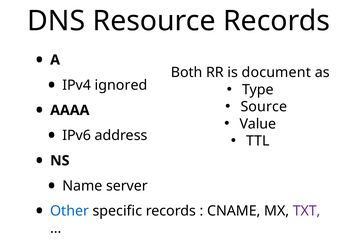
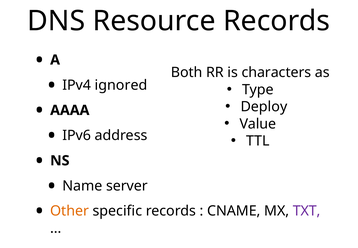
document: document -> characters
Source: Source -> Deploy
Other colour: blue -> orange
